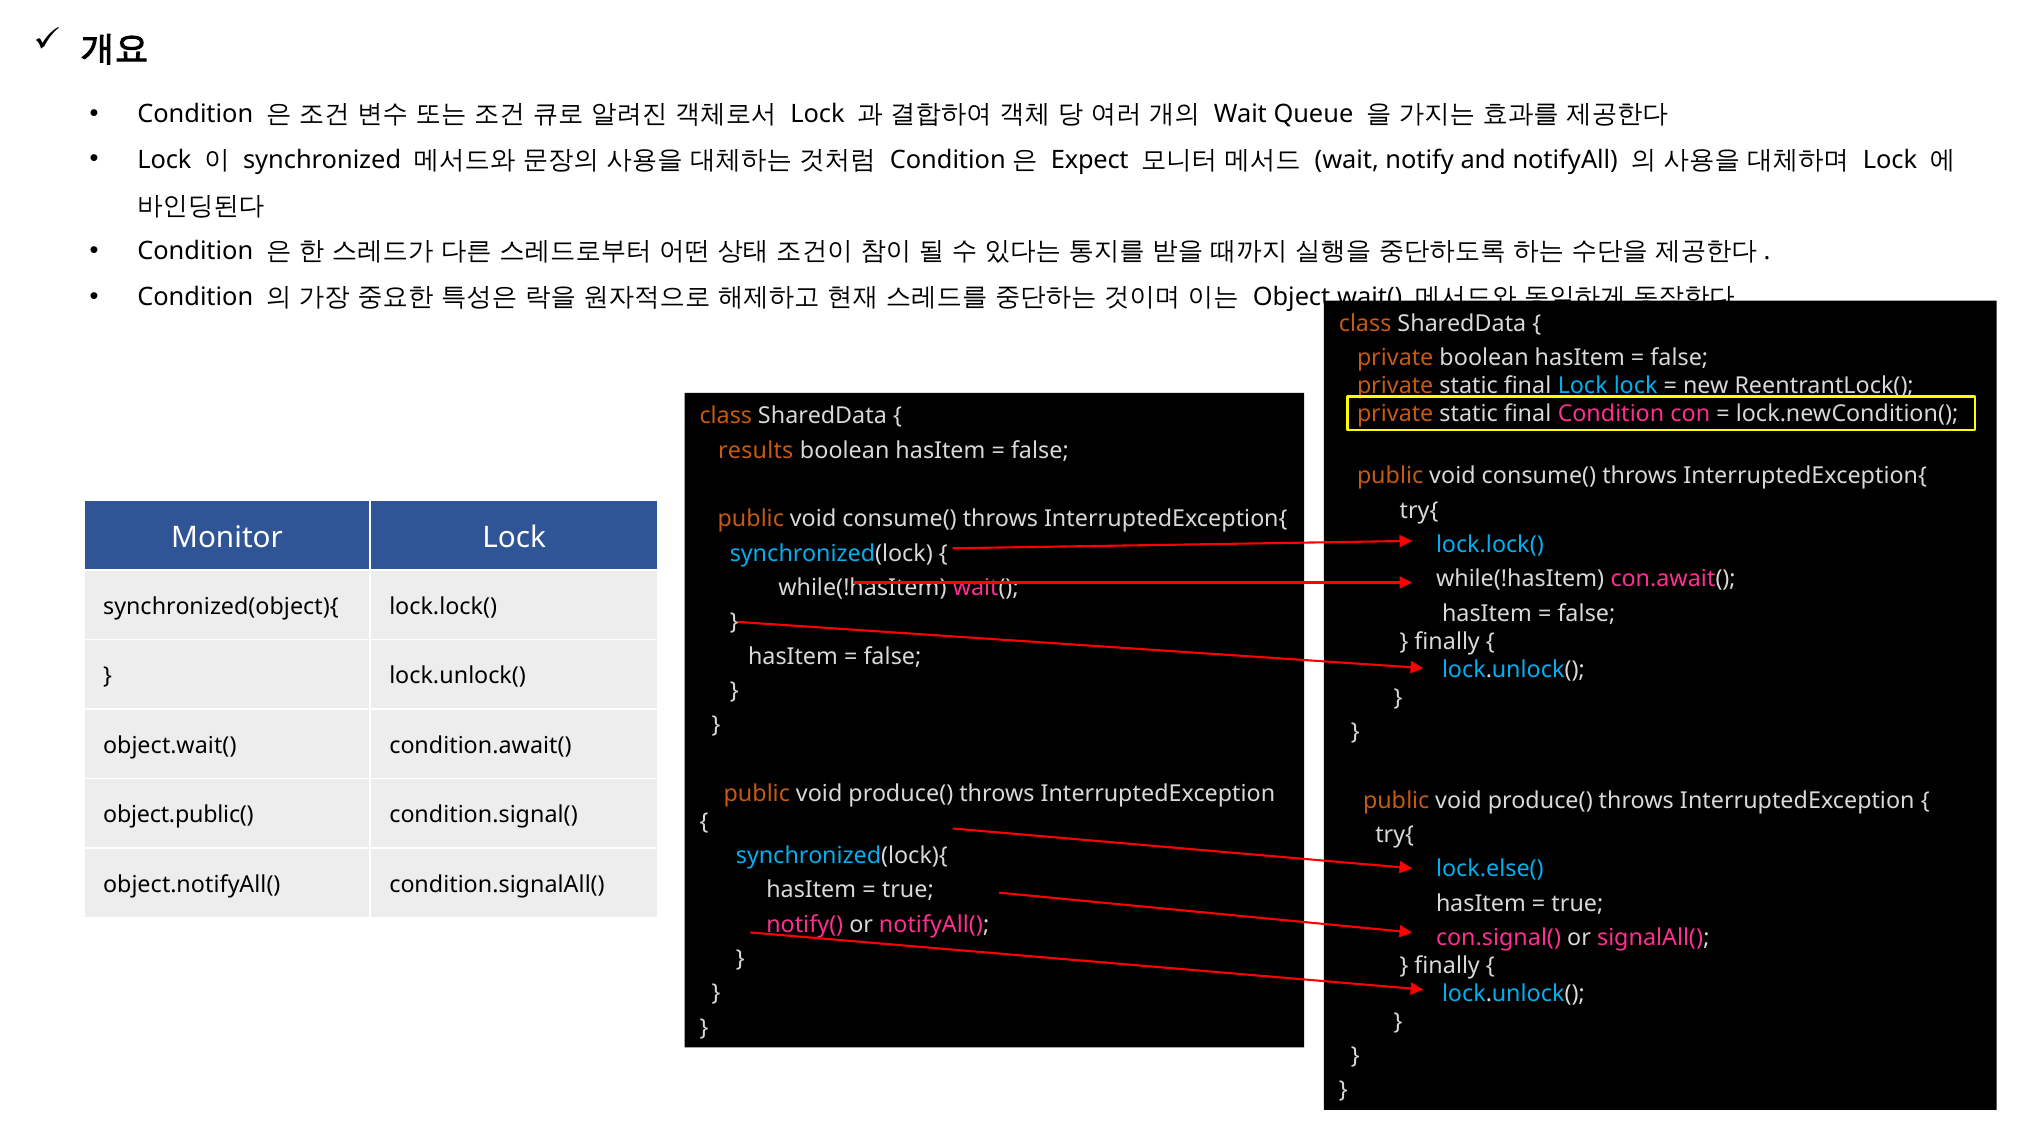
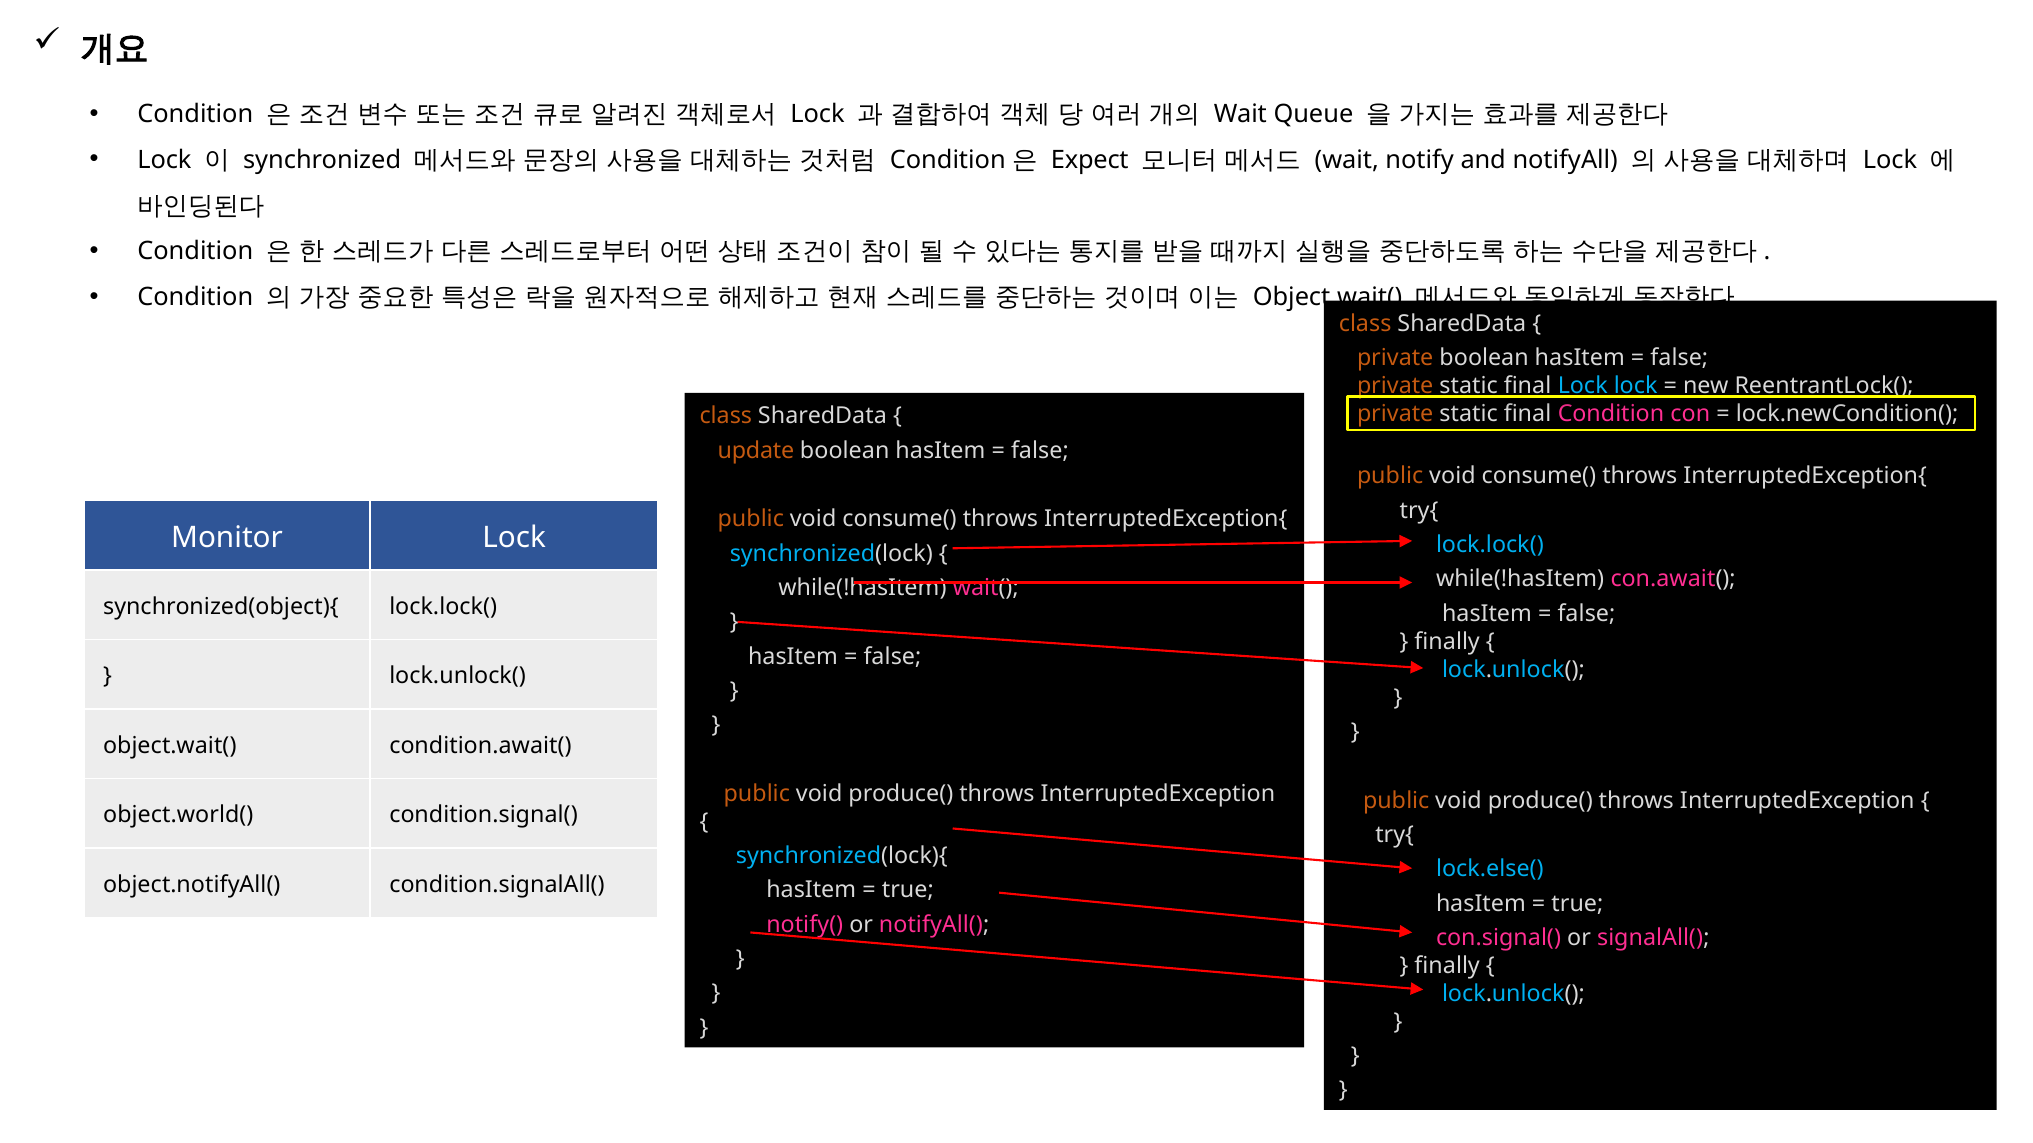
results: results -> update
object.public(: object.public( -> object.world(
